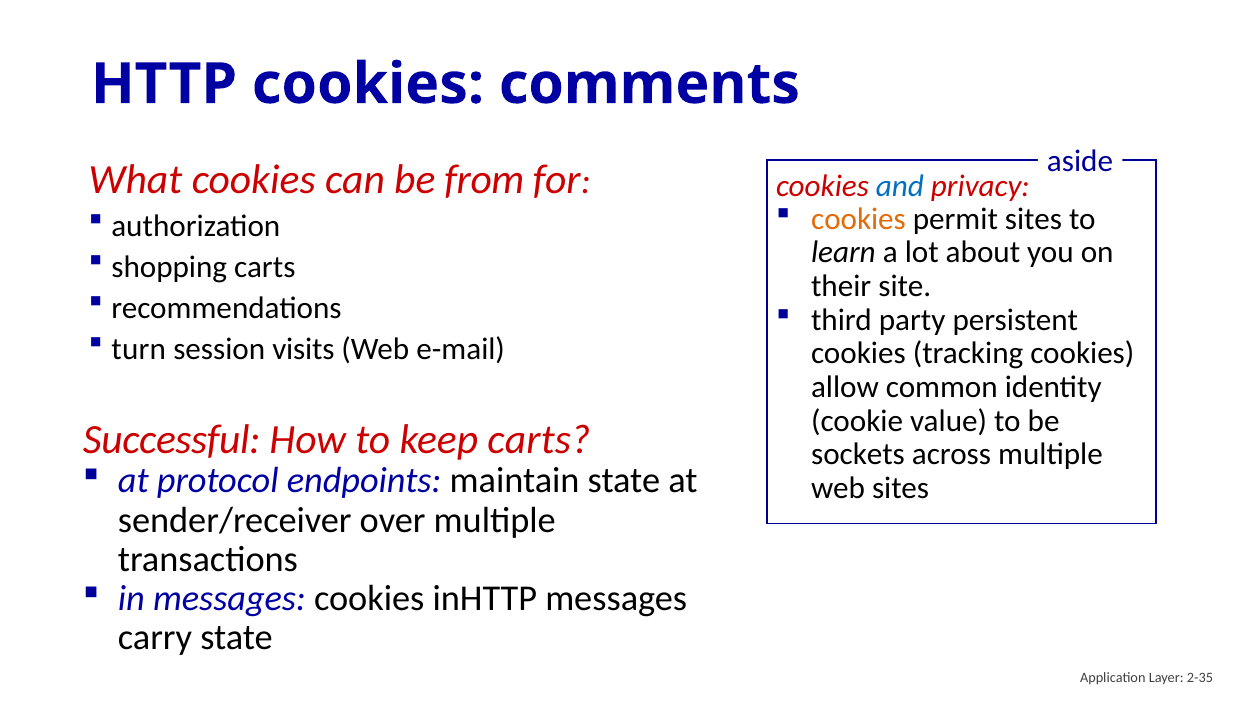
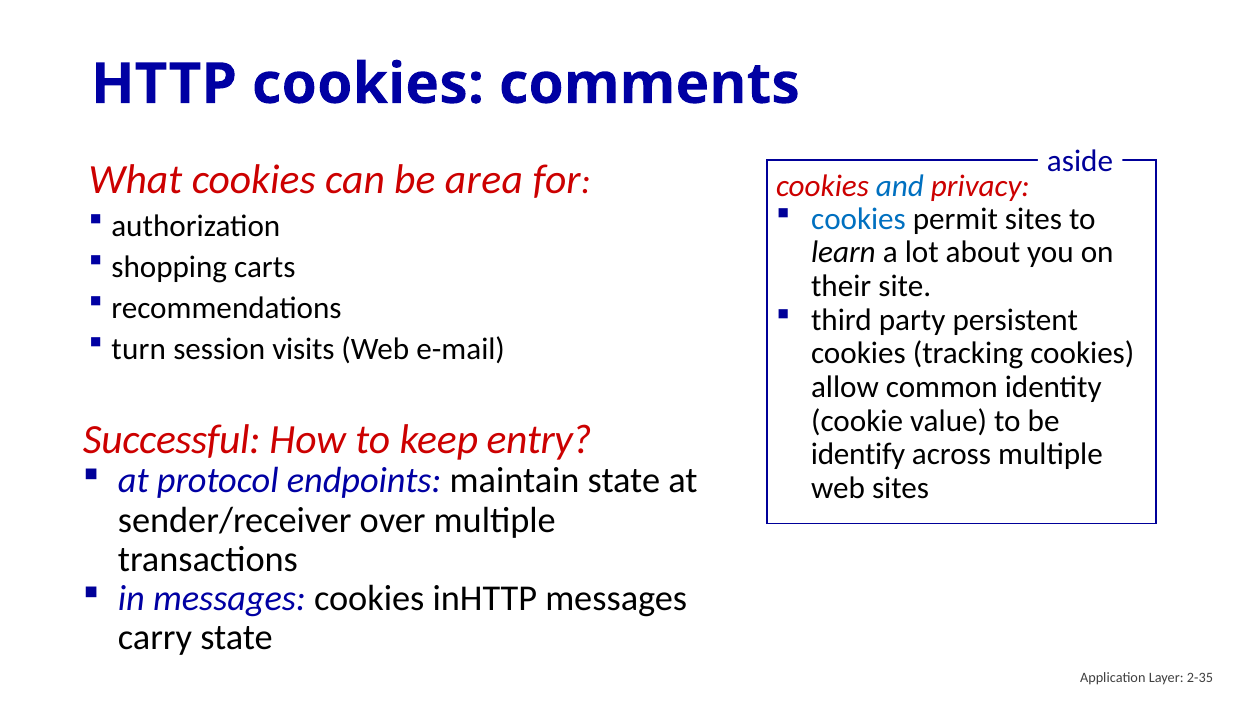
from: from -> area
cookies at (859, 219) colour: orange -> blue
keep carts: carts -> entry
sockets: sockets -> identify
